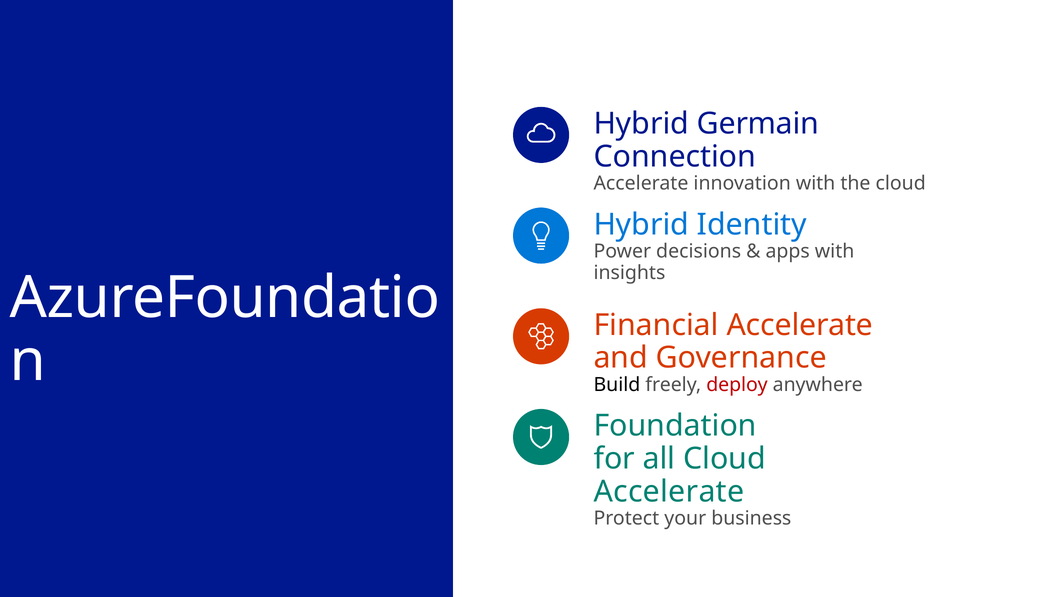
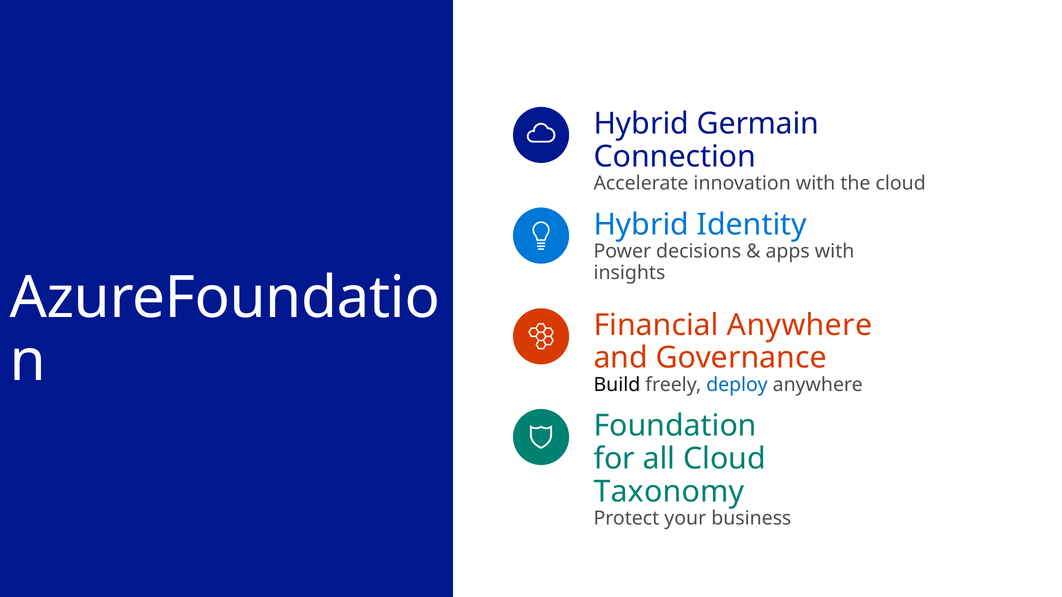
Financial Accelerate: Accelerate -> Anywhere
deploy colour: red -> blue
Accelerate at (669, 492): Accelerate -> Taxonomy
